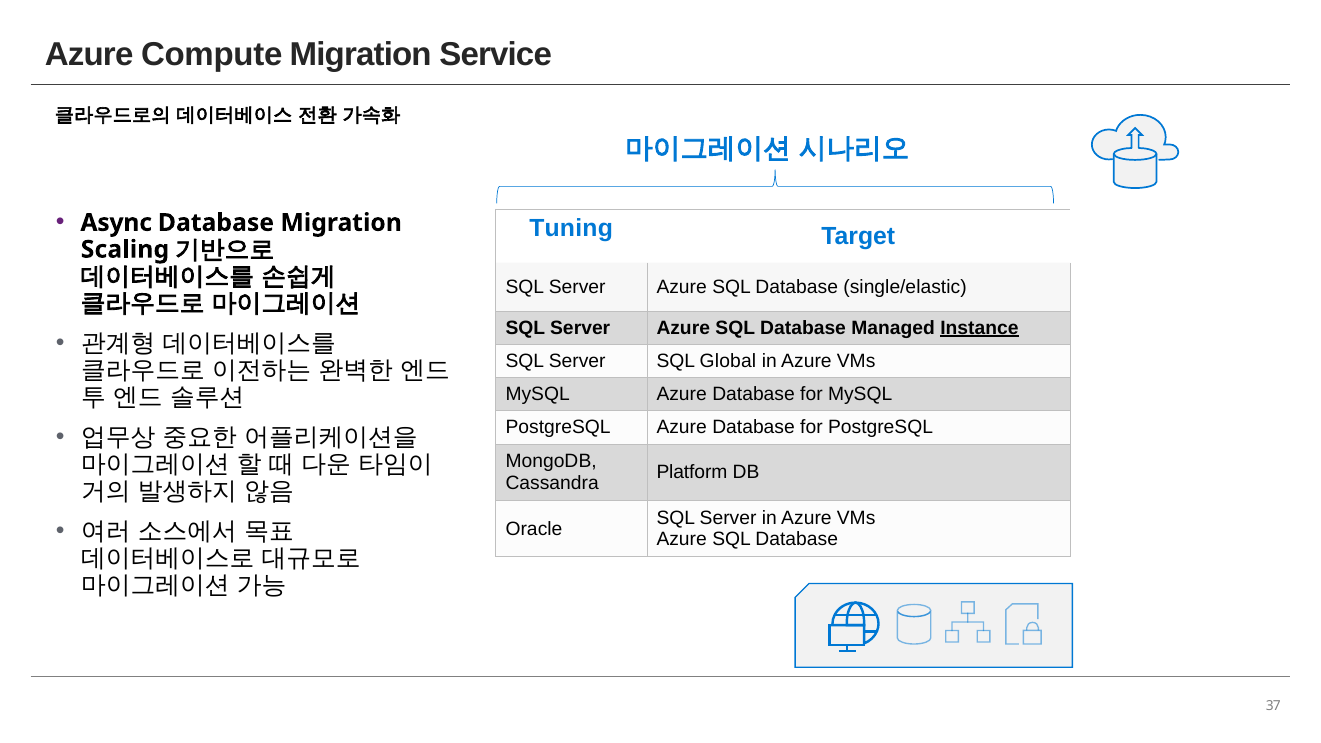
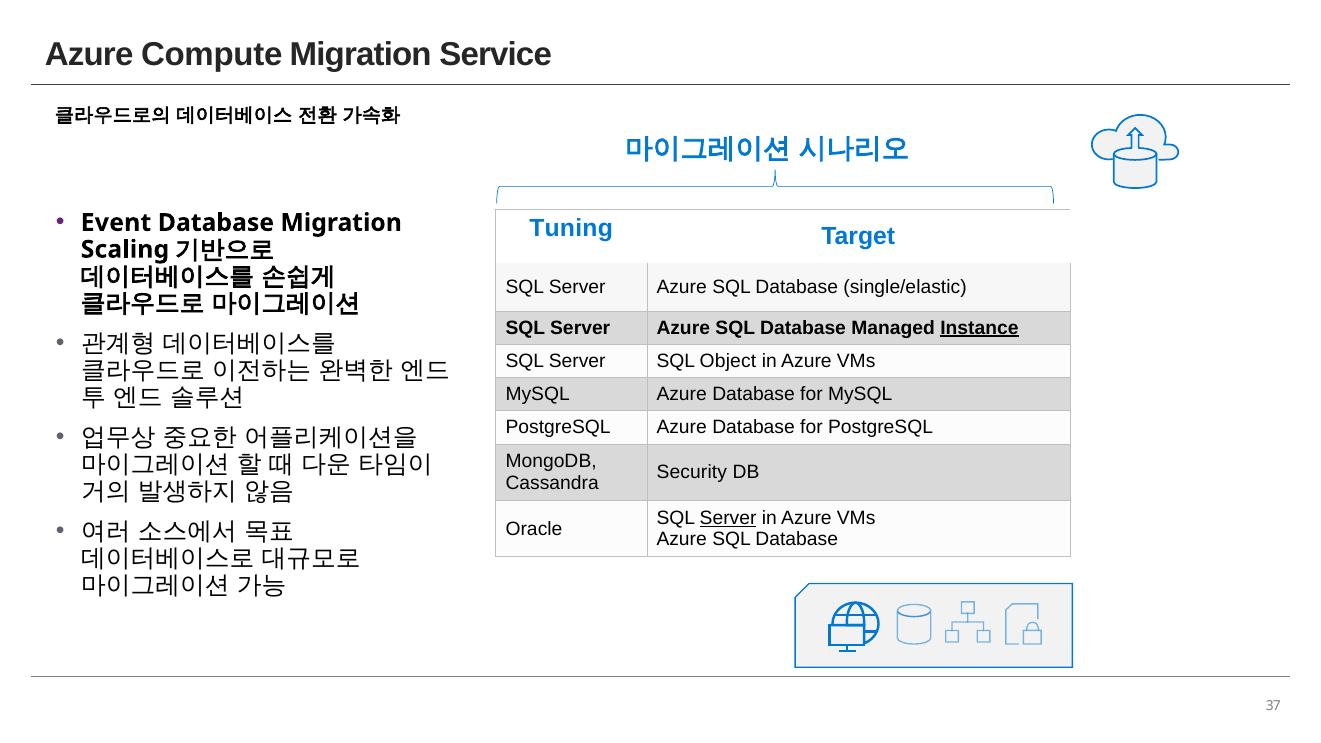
Async: Async -> Event
Global: Global -> Object
Platform: Platform -> Security
Server at (728, 518) underline: none -> present
